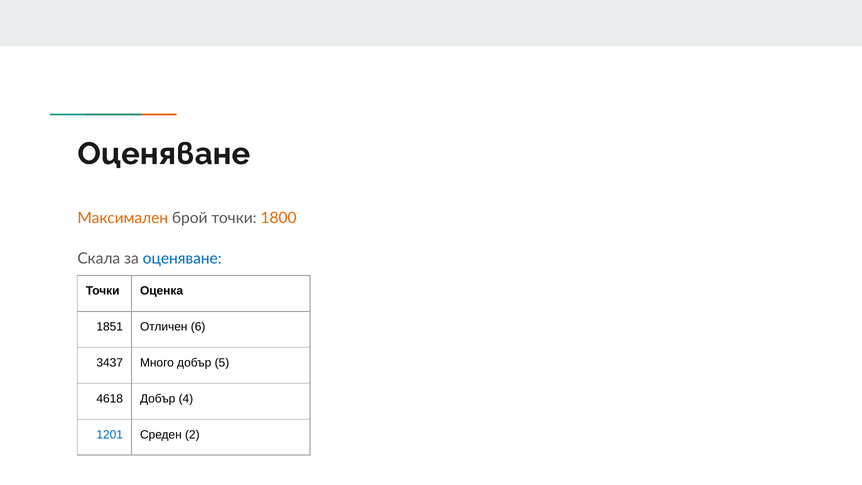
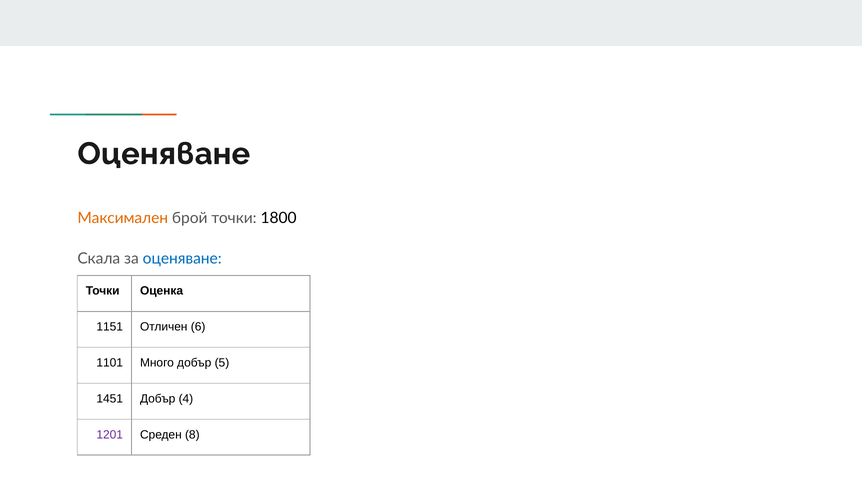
1800 colour: orange -> black
1851: 1851 -> 1151
3437: 3437 -> 1101
4618: 4618 -> 1451
1201 colour: blue -> purple
2: 2 -> 8
